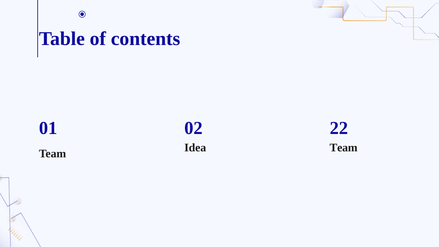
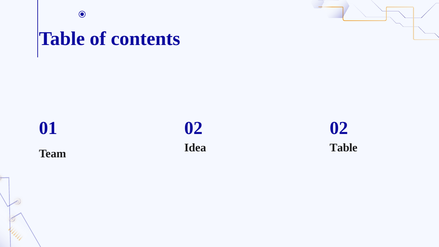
01 22: 22 -> 02
Idea Team: Team -> Table
